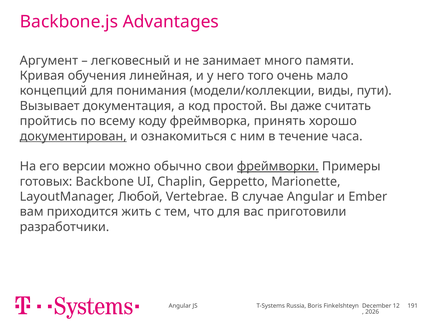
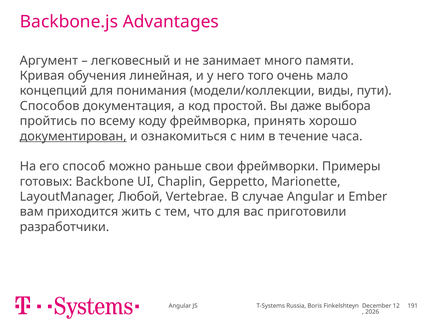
Вызывает: Вызывает -> Способов
считать: считать -> выбора
версии: версии -> способ
обычно: обычно -> раньше
фреймворки underline: present -> none
